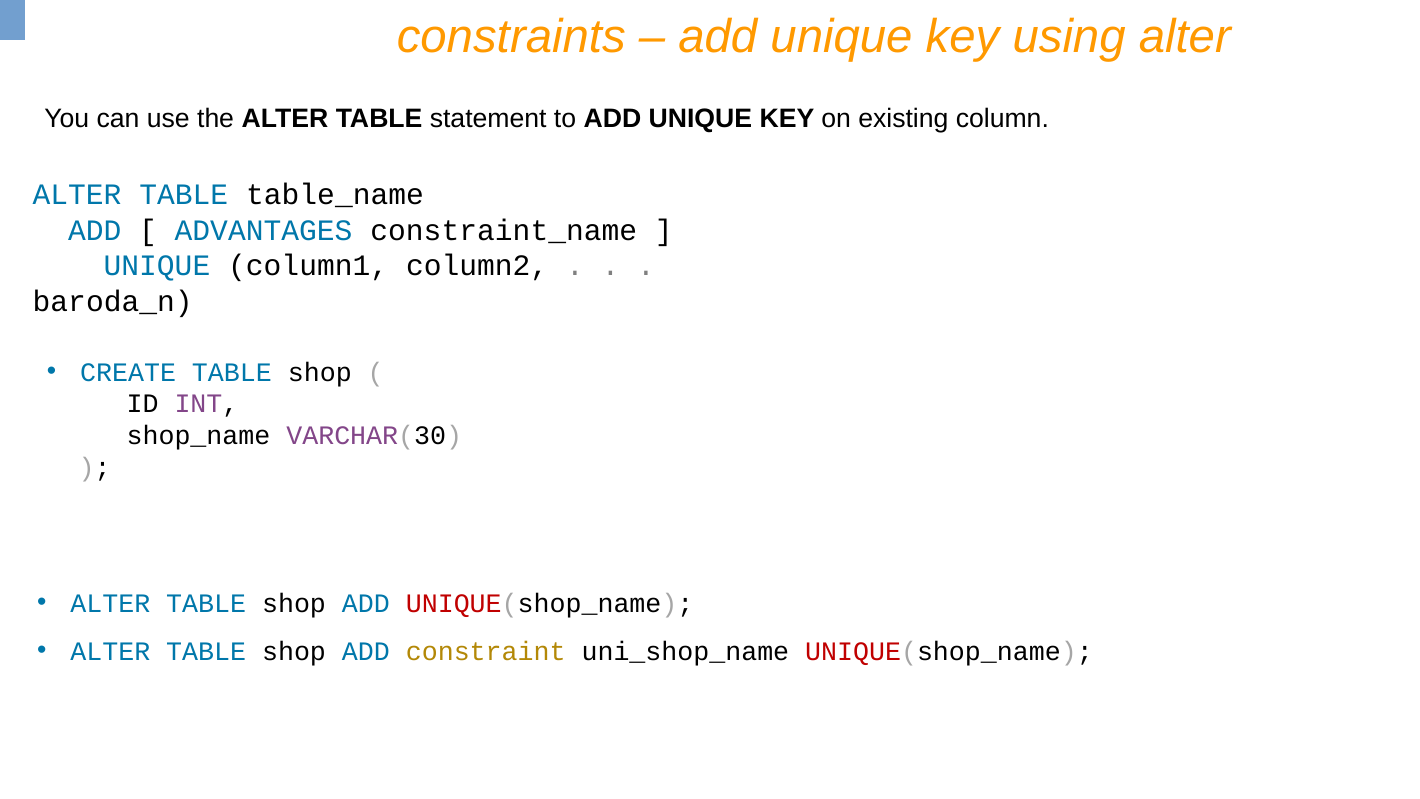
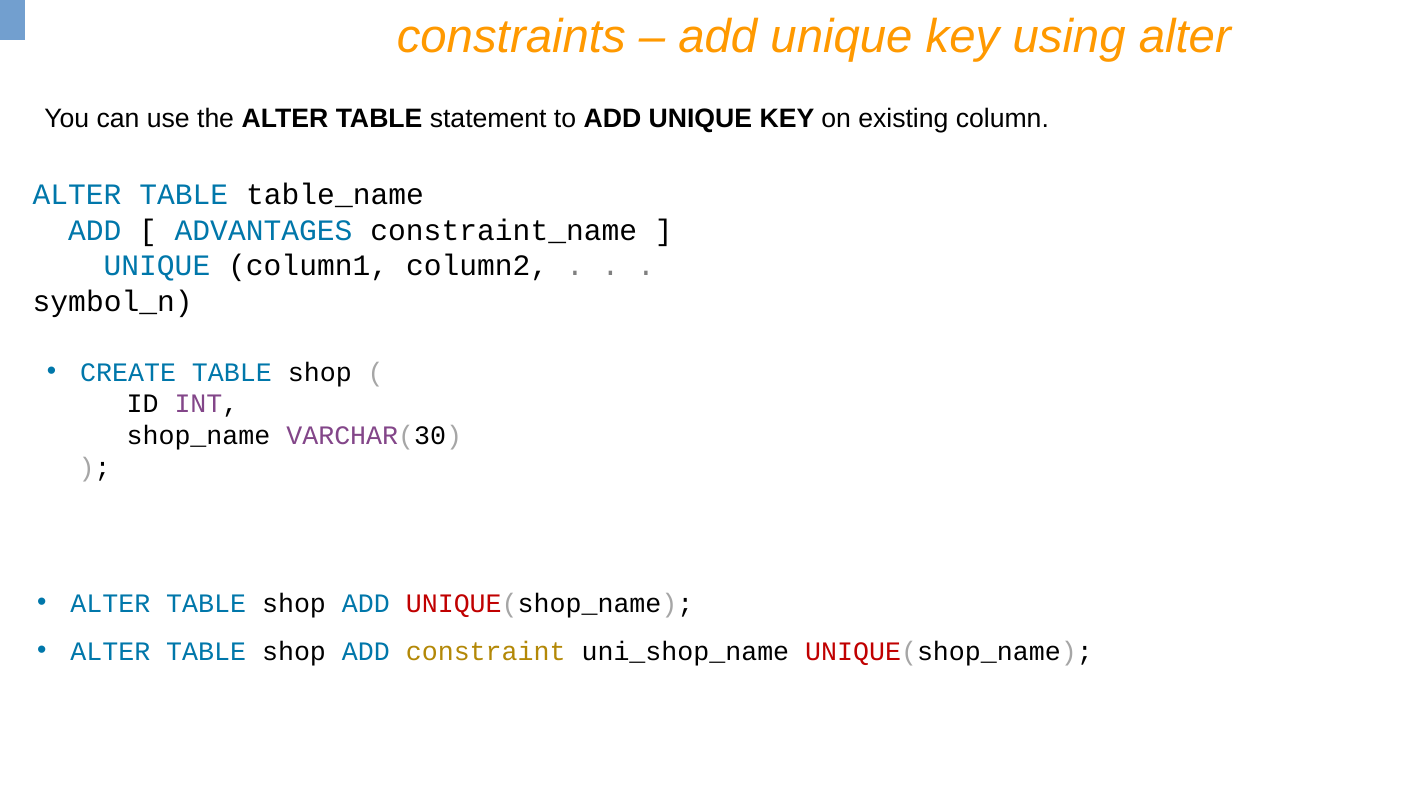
baroda_n: baroda_n -> symbol_n
